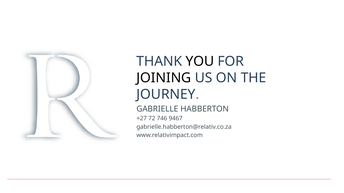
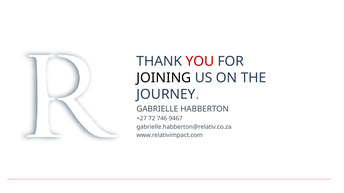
YOU colour: black -> red
